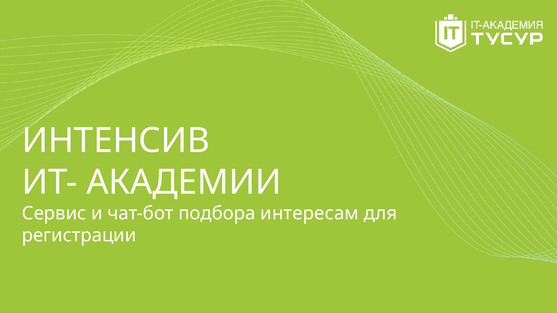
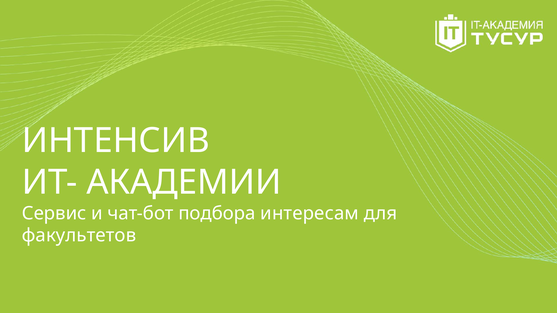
регистрации: регистрации -> факультетов
